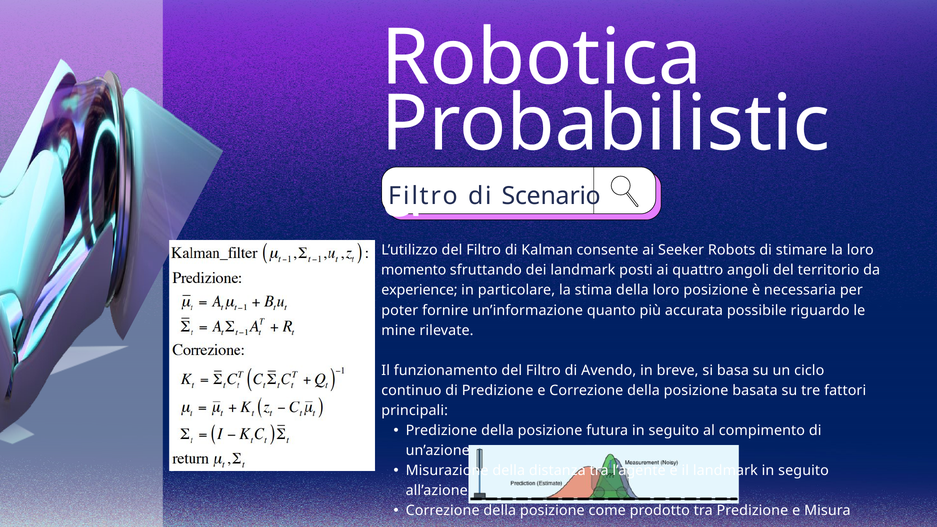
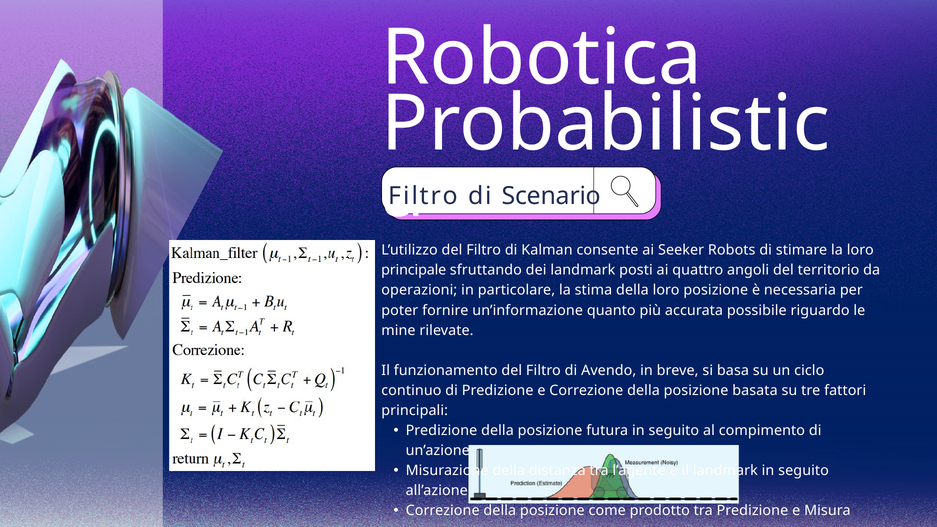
momento: momento -> principale
experience: experience -> operazioni
